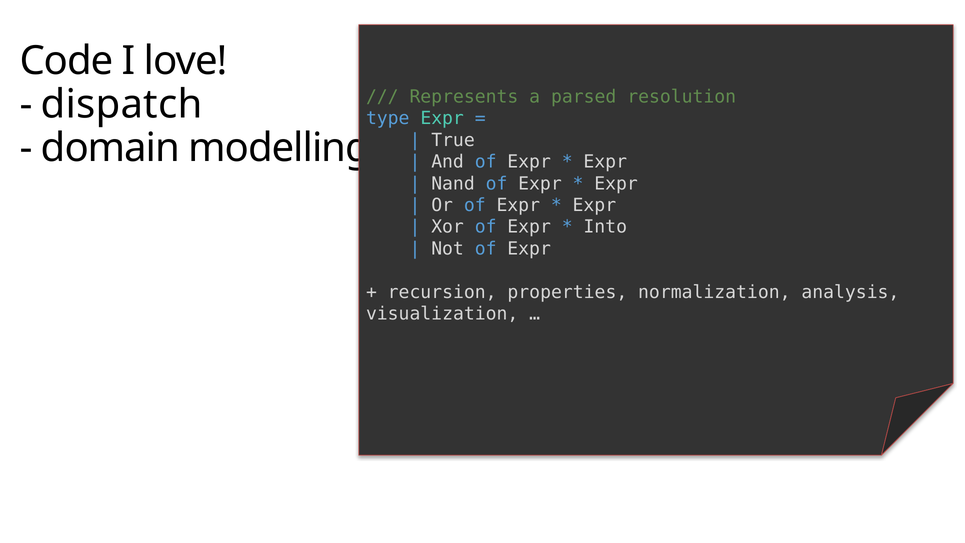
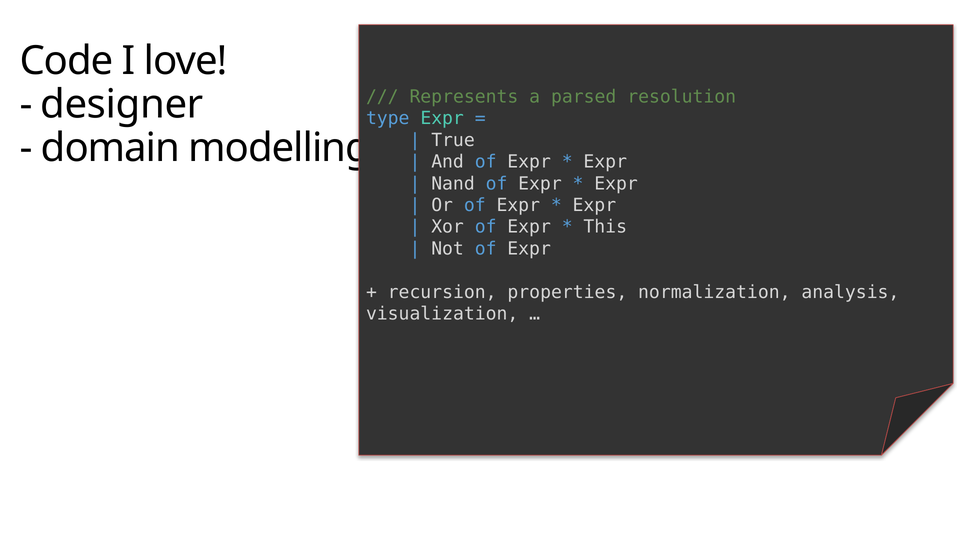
dispatch: dispatch -> designer
Into: Into -> This
